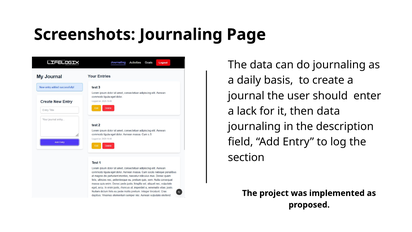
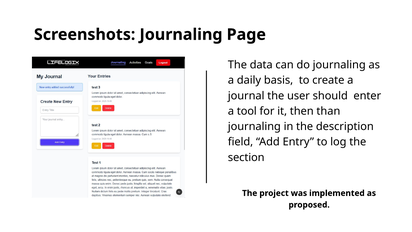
lack: lack -> tool
then data: data -> than
